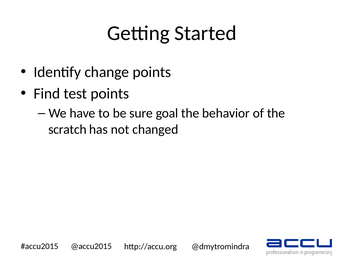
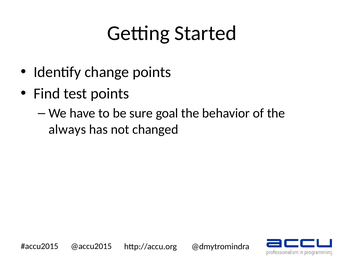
scratch: scratch -> always
